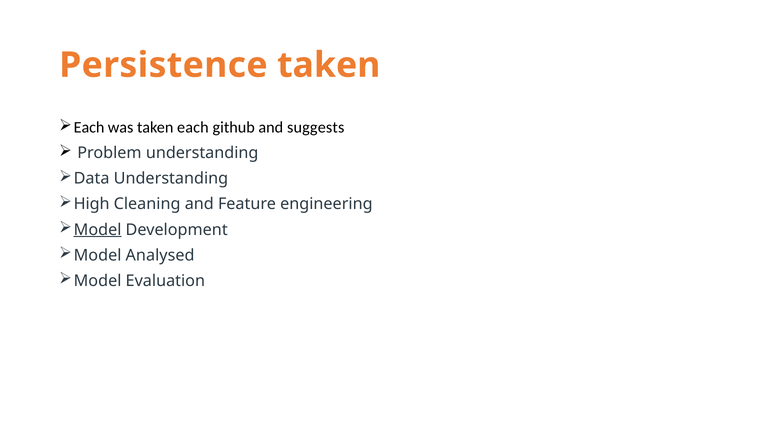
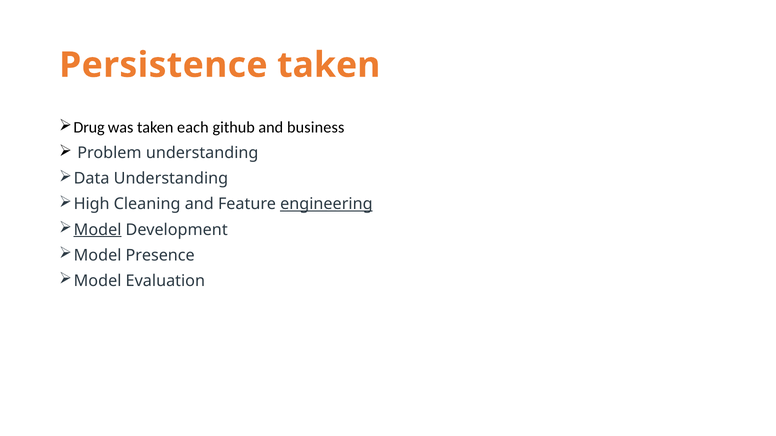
Each at (89, 128): Each -> Drug
suggests: suggests -> business
engineering underline: none -> present
Analysed: Analysed -> Presence
